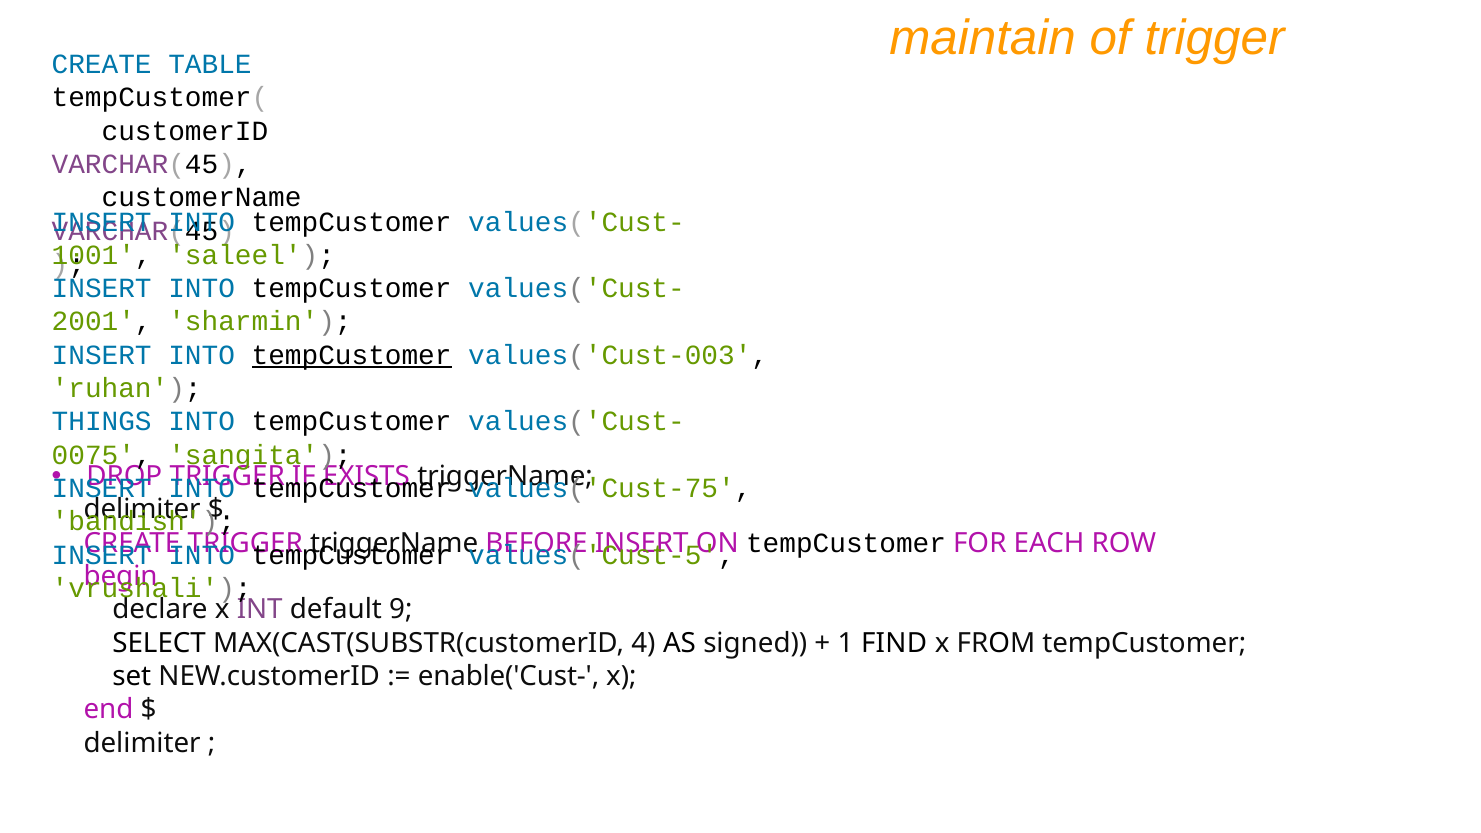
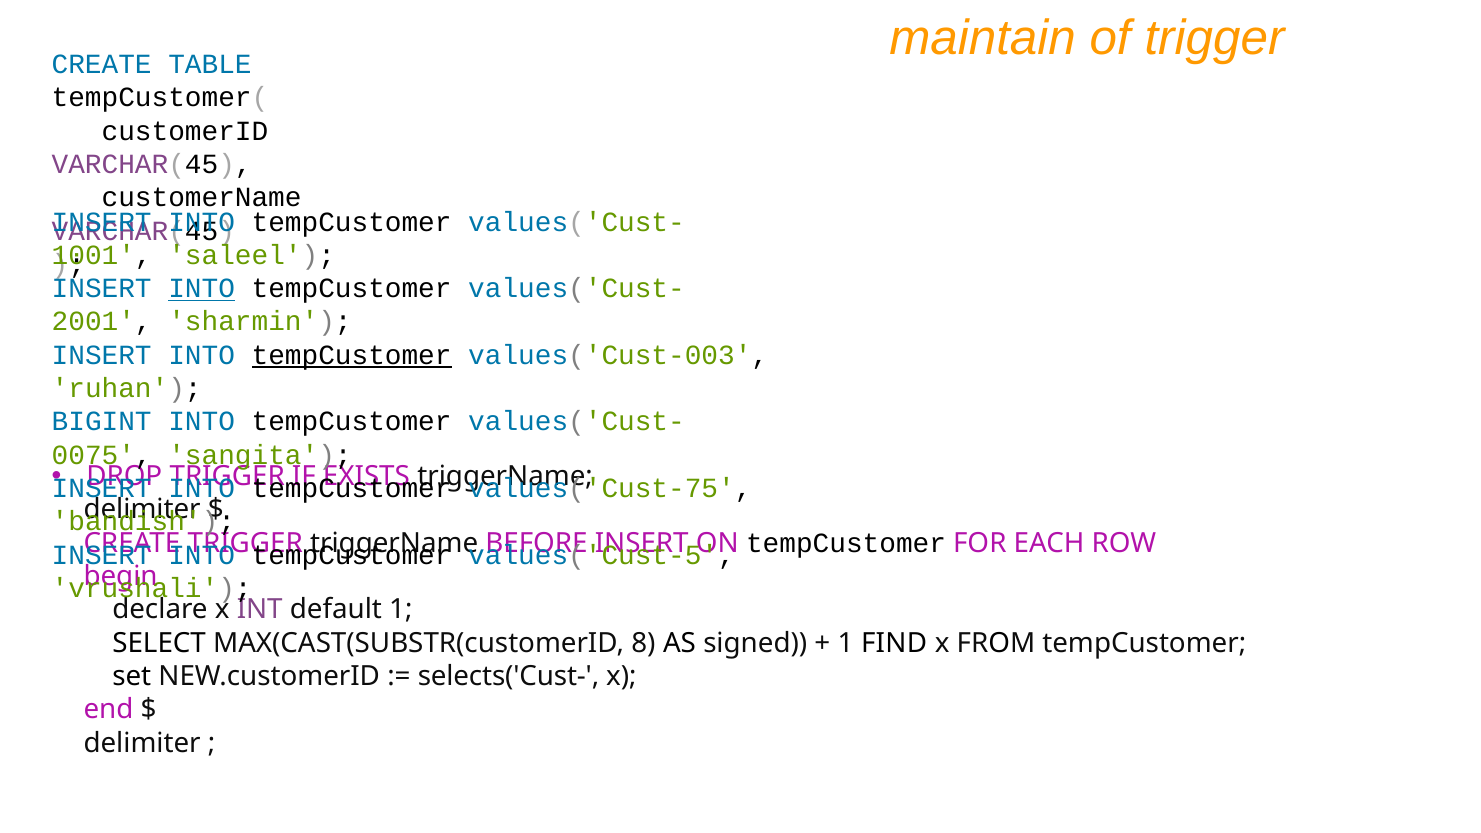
INTO at (202, 289) underline: none -> present
THINGS: THINGS -> BIGINT
default 9: 9 -> 1
4: 4 -> 8
enable('Cust-: enable('Cust- -> selects('Cust-
